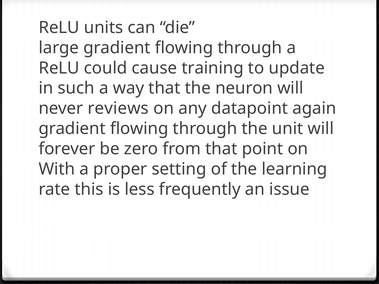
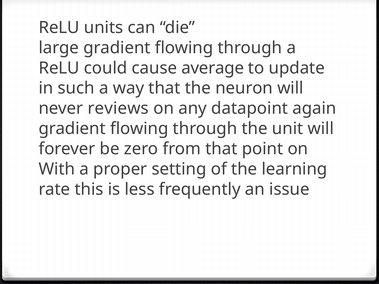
training: training -> average
